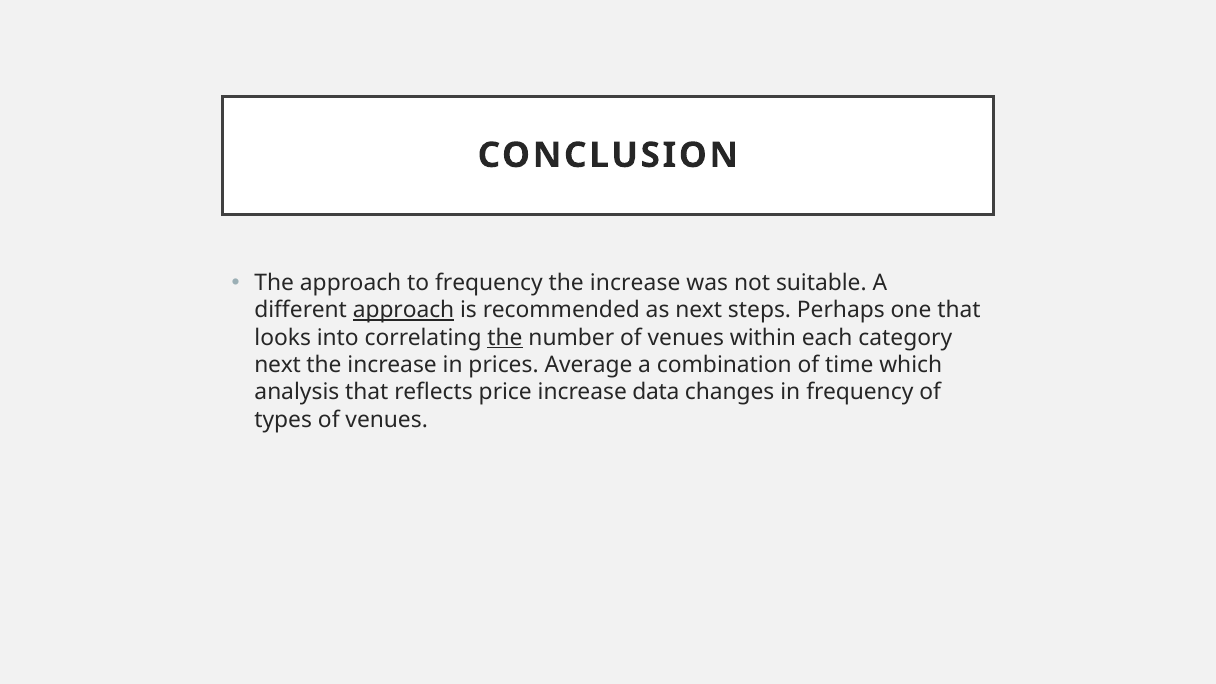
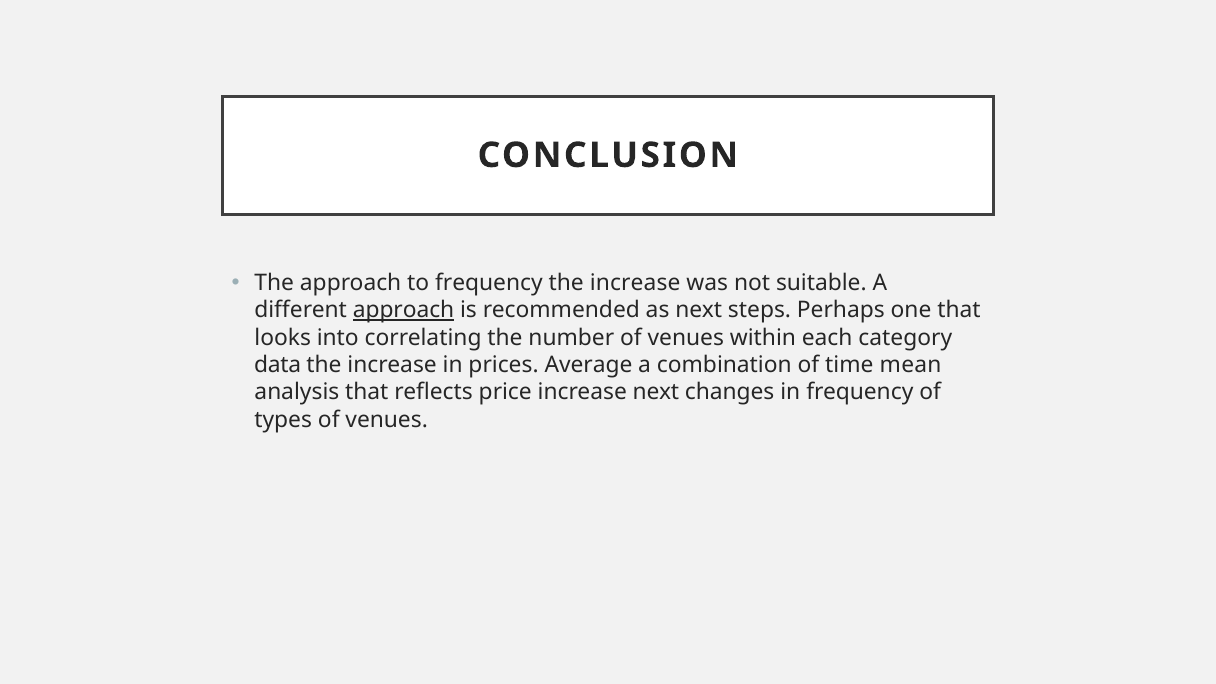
the at (505, 338) underline: present -> none
next at (278, 365): next -> data
which: which -> mean
increase data: data -> next
